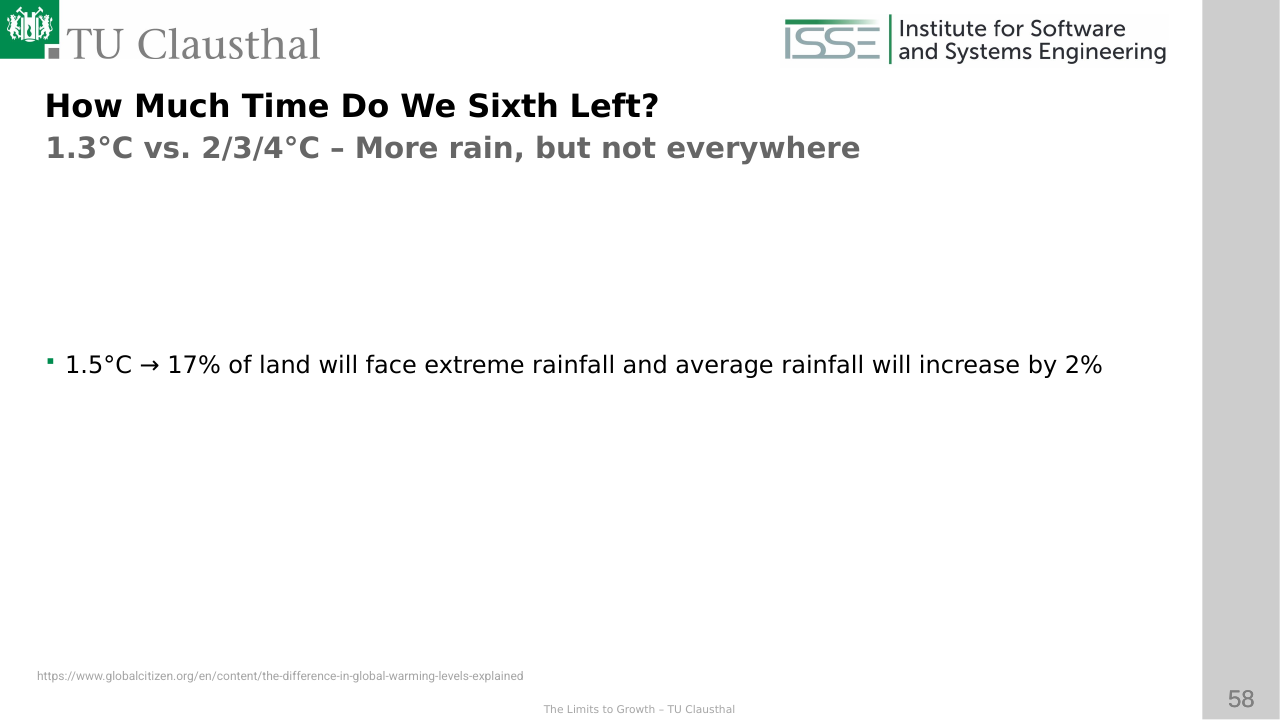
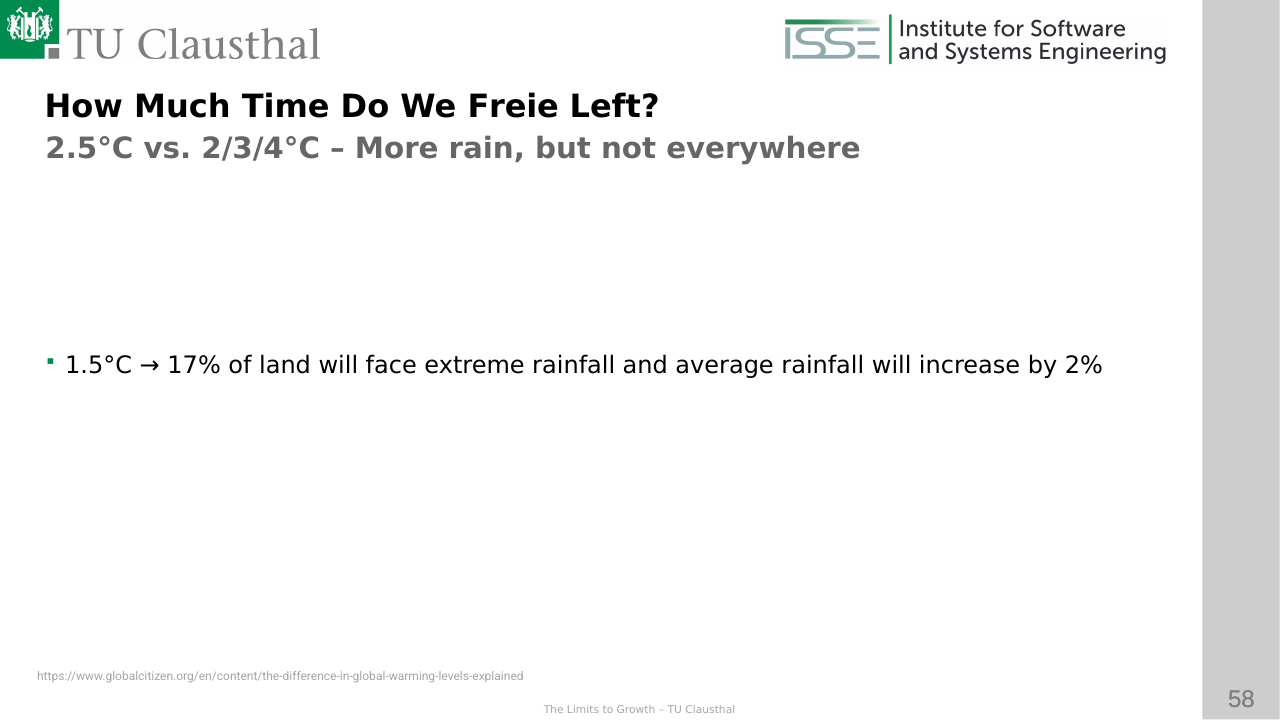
Sixth: Sixth -> Freie
1.3°C: 1.3°C -> 2.5°C
